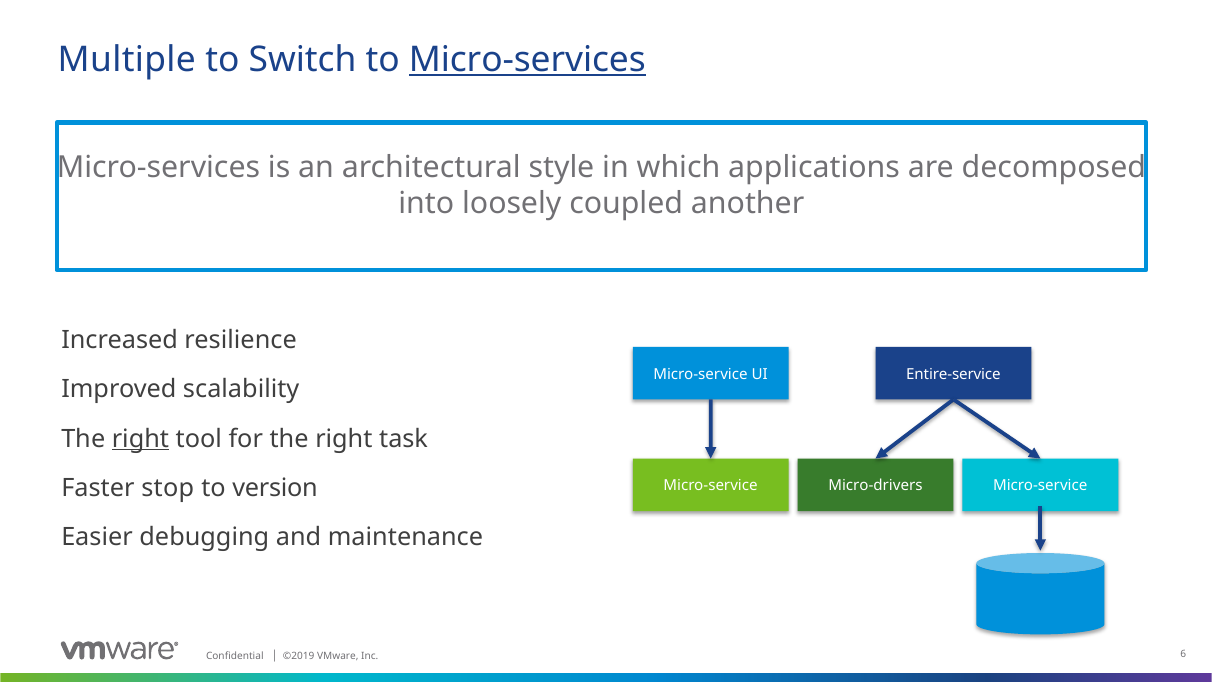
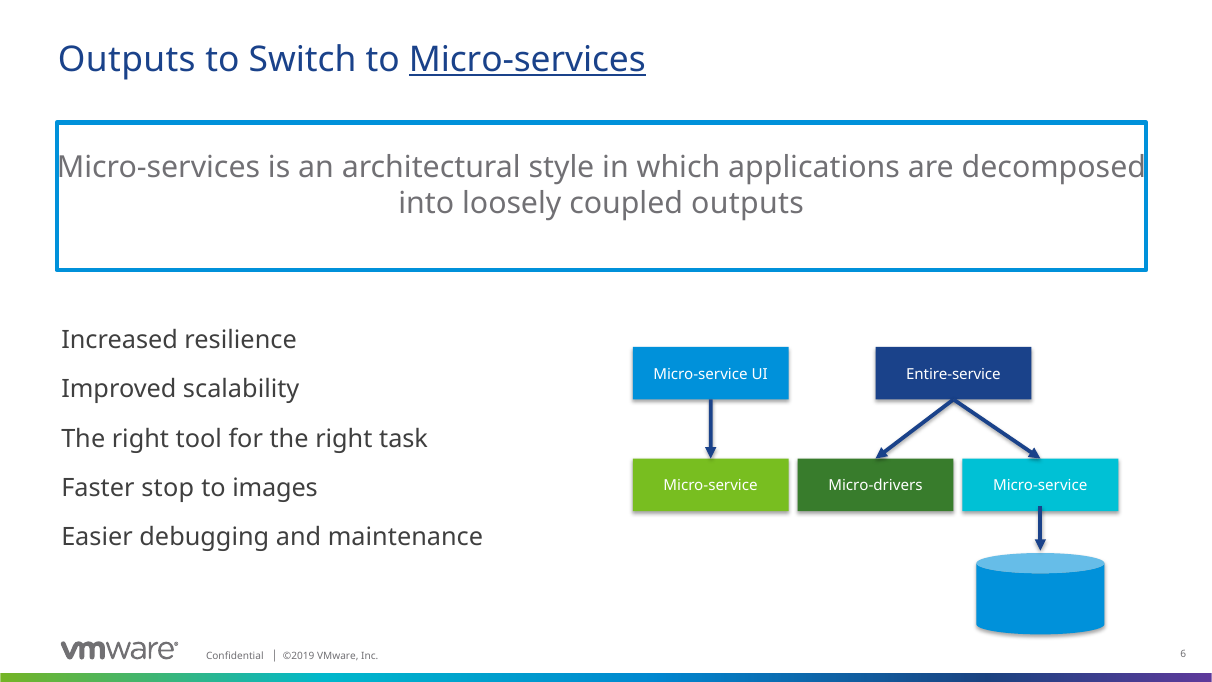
Multiple at (127, 60): Multiple -> Outputs
coupled another: another -> outputs
right at (140, 439) underline: present -> none
version: version -> images
